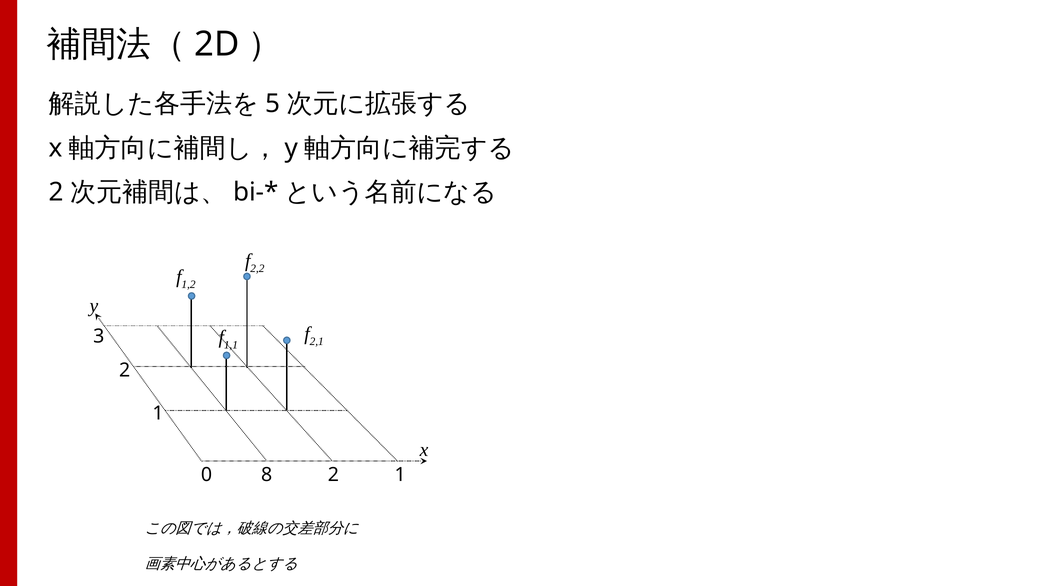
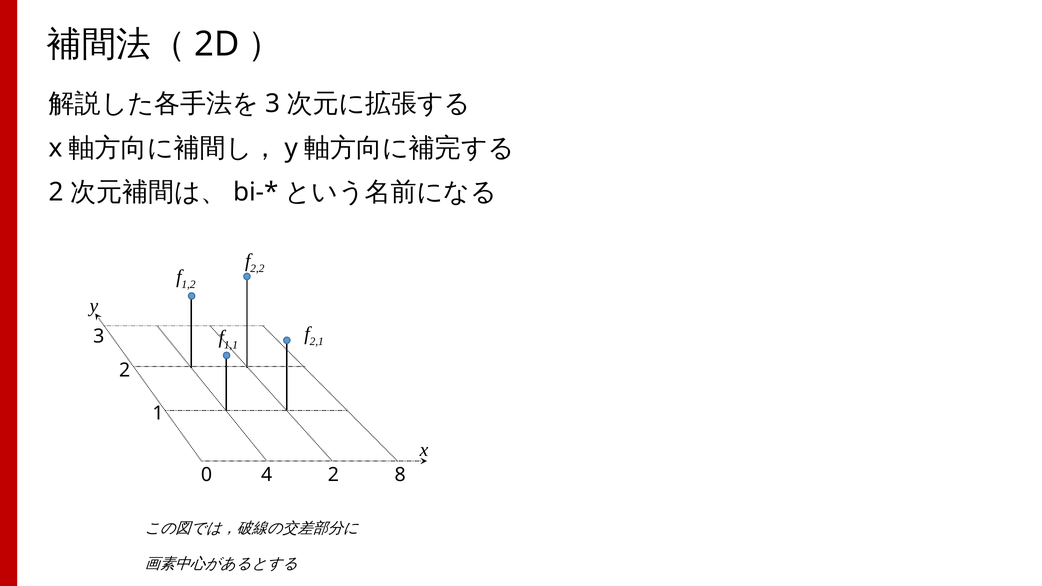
5 at (273, 104): 5 -> 3
8: 8 -> 4
1 at (400, 475): 1 -> 8
